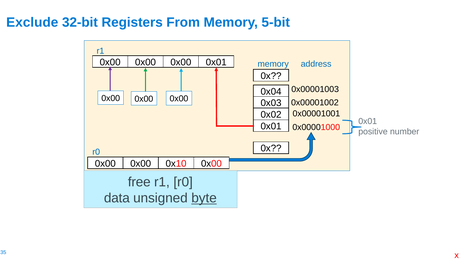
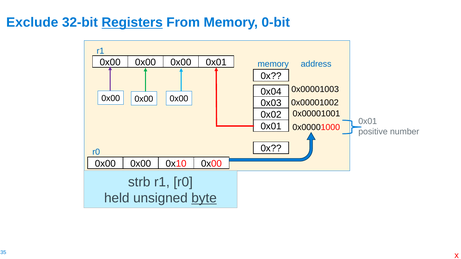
Registers underline: none -> present
5-bit: 5-bit -> 0-bit
free: free -> strb
data: data -> held
